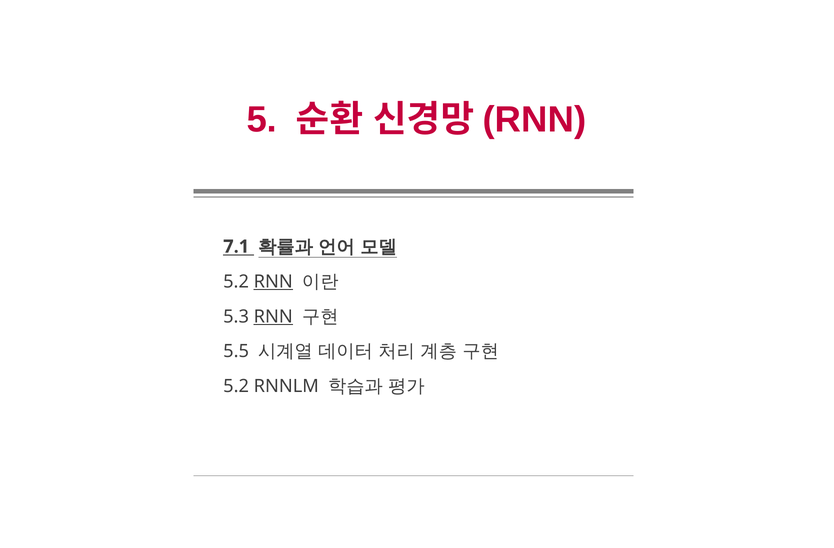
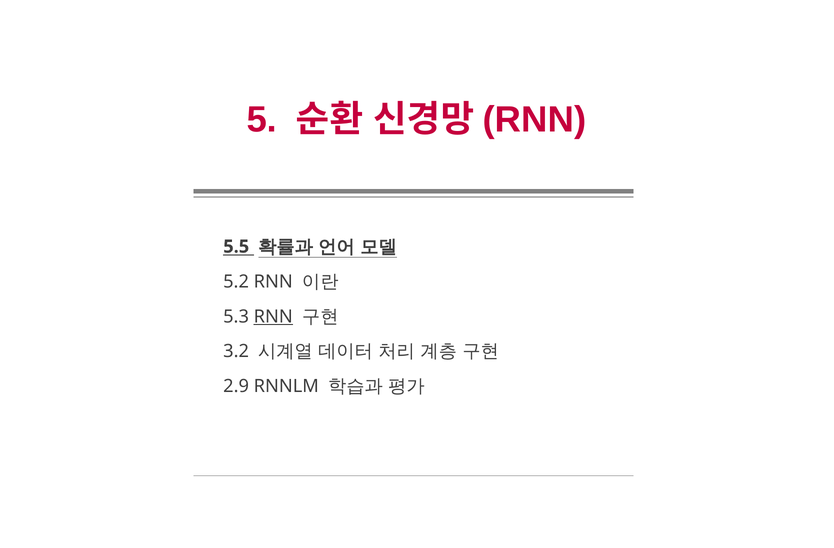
7.1: 7.1 -> 5.5
RNN at (273, 281) underline: present -> none
5.5: 5.5 -> 3.2
5.2 at (236, 386): 5.2 -> 2.9
